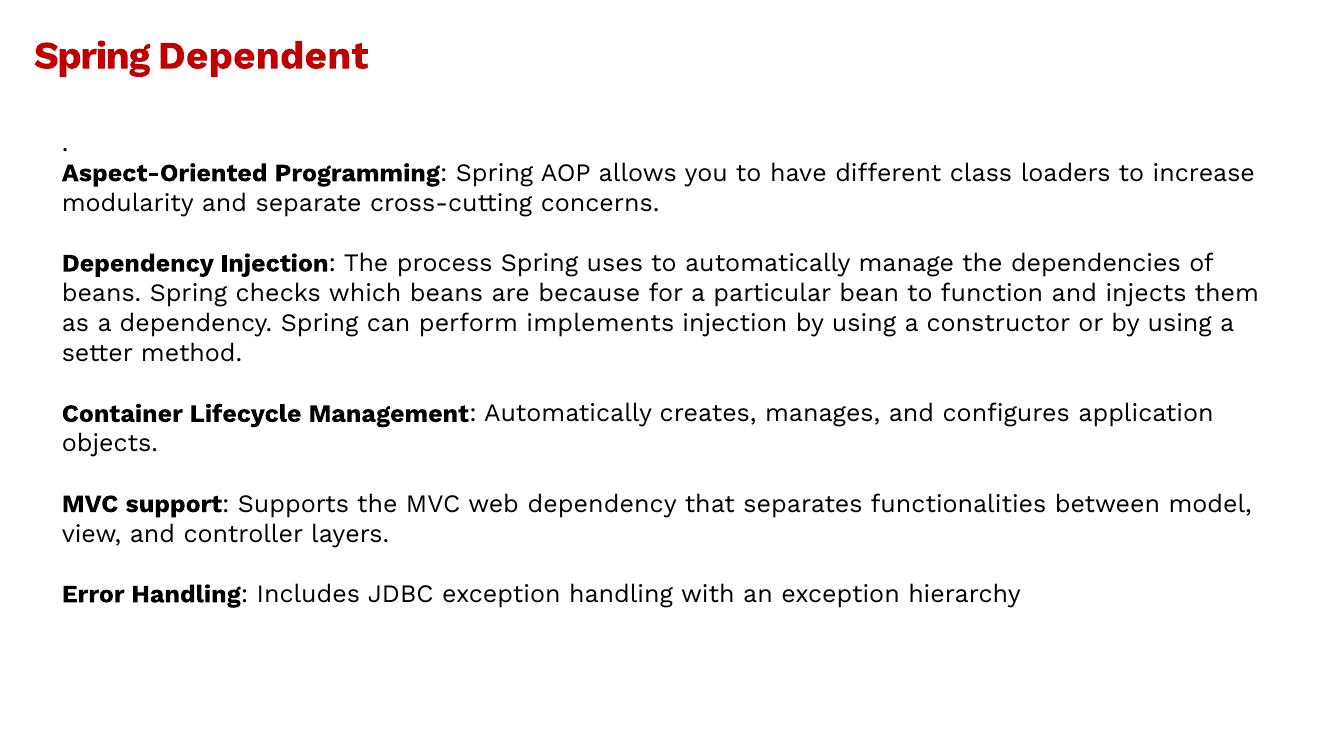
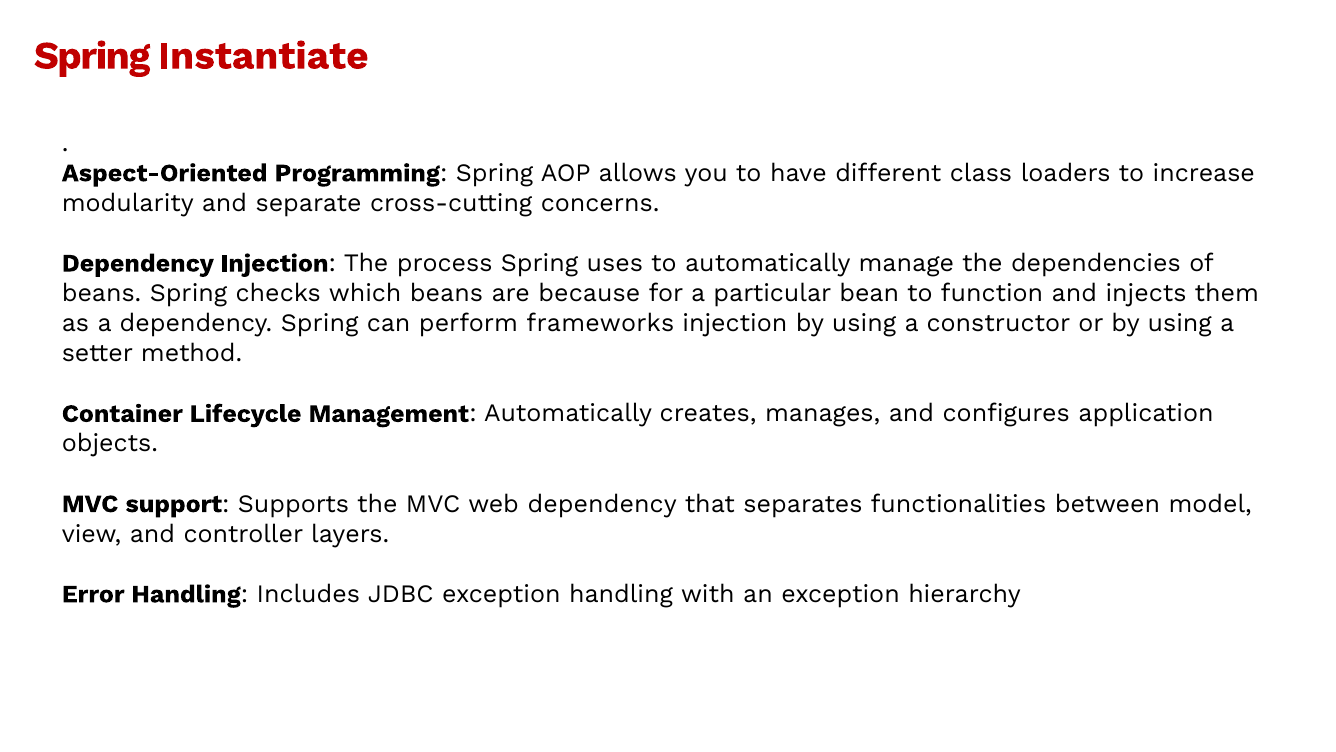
Dependent: Dependent -> Instantiate
implements: implements -> frameworks
